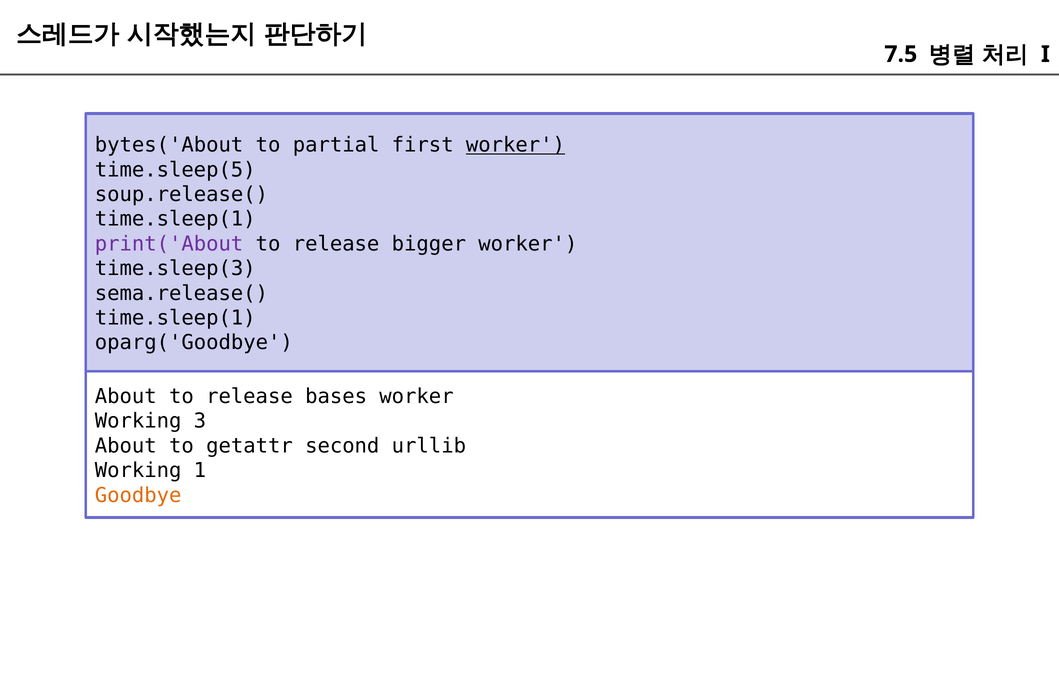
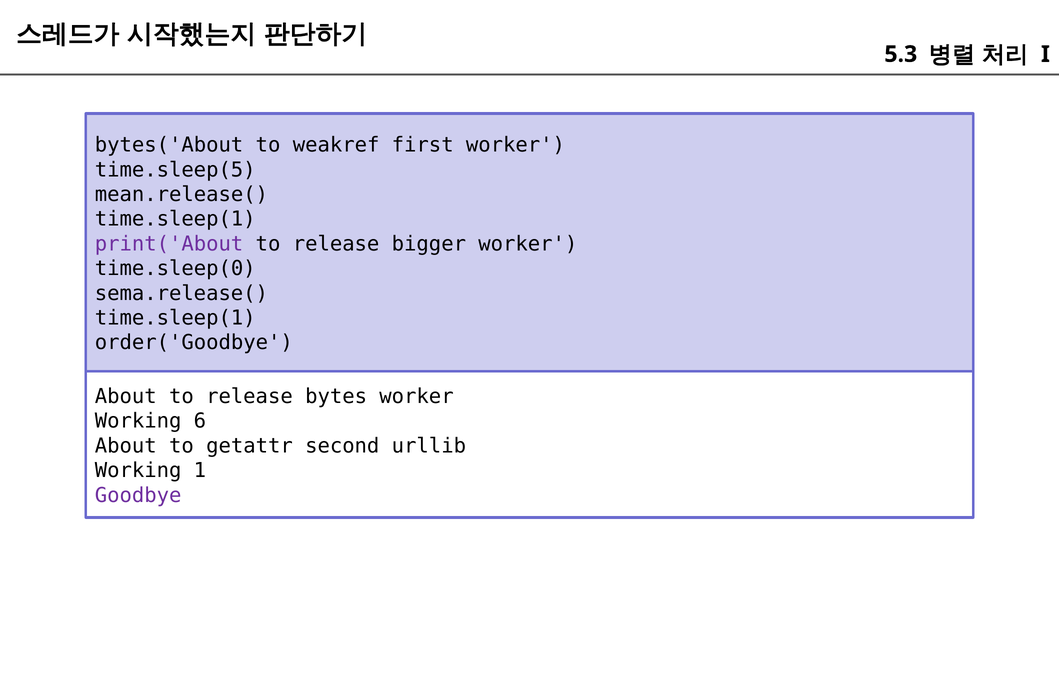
7.5: 7.5 -> 5.3
partial: partial -> weakref
worker at (515, 145) underline: present -> none
soup.release(: soup.release( -> mean.release(
time.sleep(3: time.sleep(3 -> time.sleep(0
oparg('Goodbye: oparg('Goodbye -> order('Goodbye
bases: bases -> bytes
3: 3 -> 6
Goodbye colour: orange -> purple
